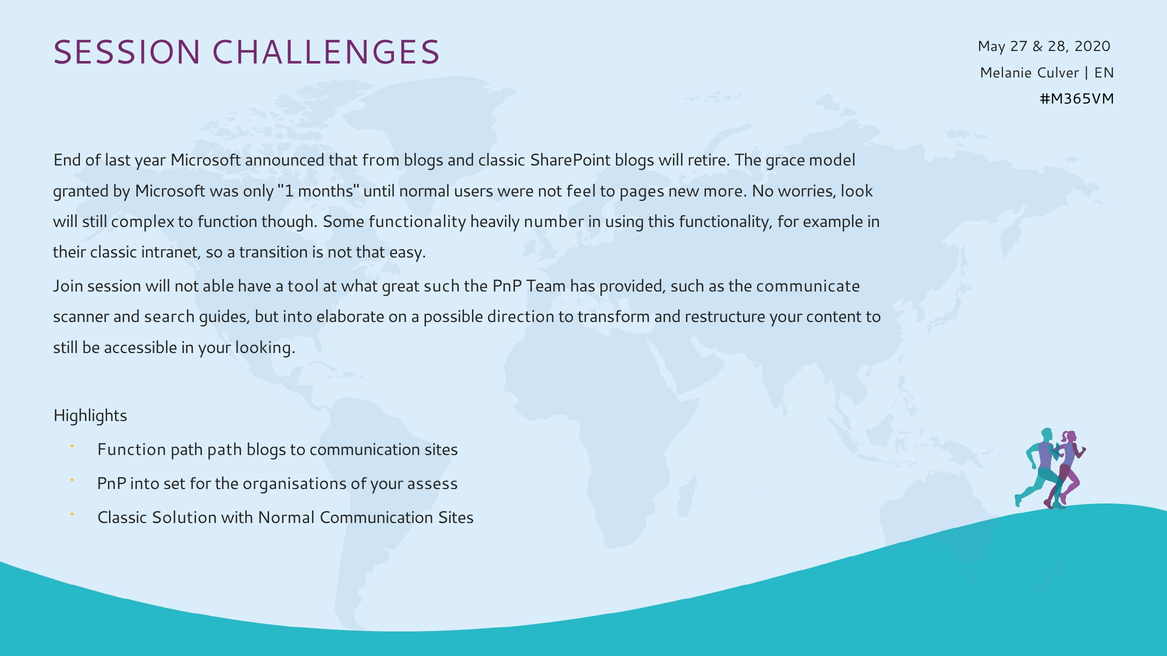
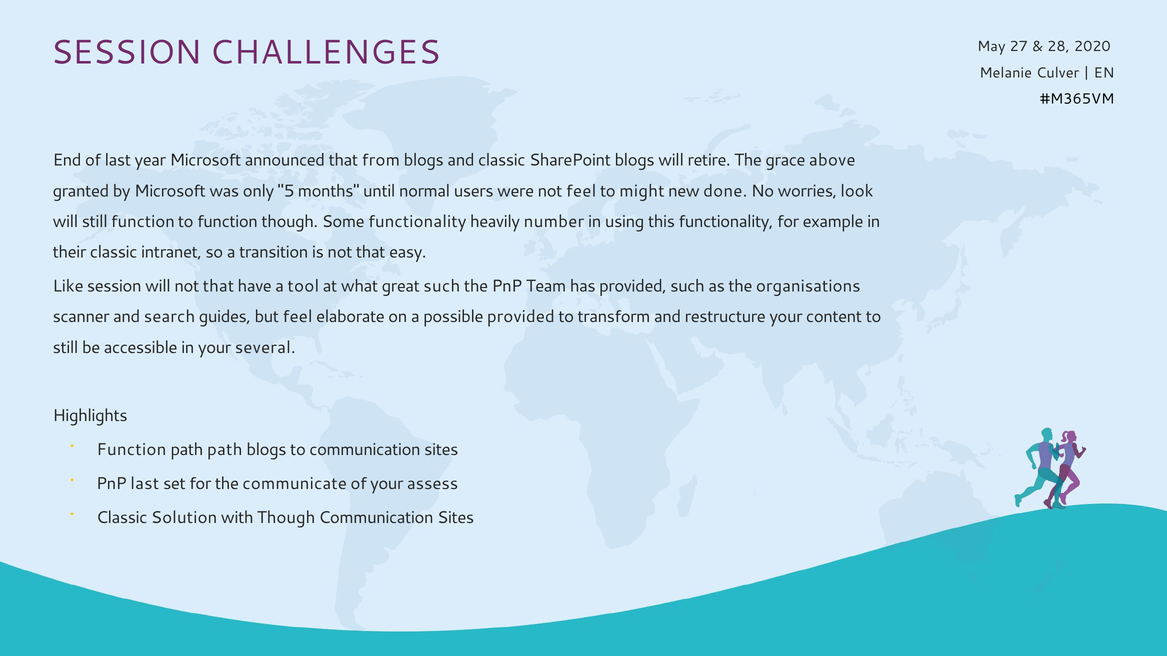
model: model -> above
1: 1 -> 5
pages: pages -> might
more: more -> done
still complex: complex -> function
Join: Join -> Like
will not able: able -> that
communicate: communicate -> organisations
but into: into -> feel
possible direction: direction -> provided
looking: looking -> several
PnP into: into -> last
organisations: organisations -> communicate
with Normal: Normal -> Though
